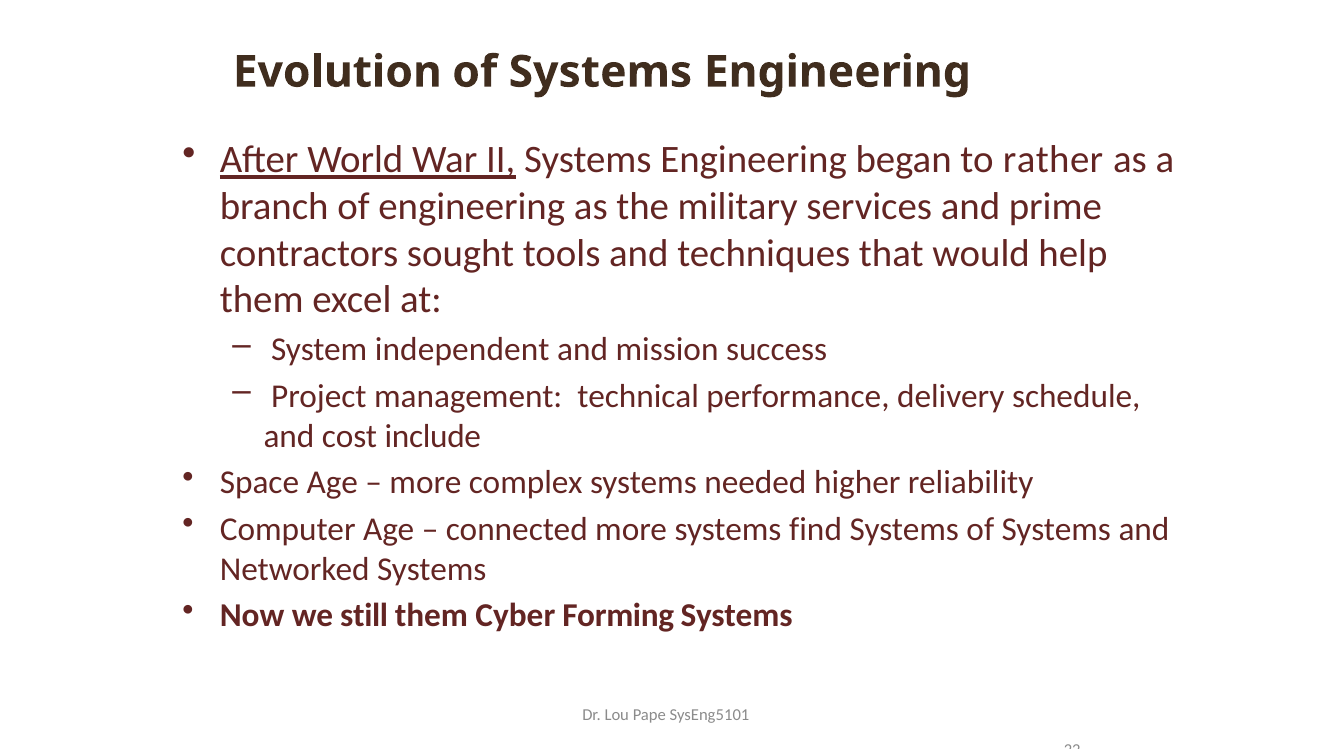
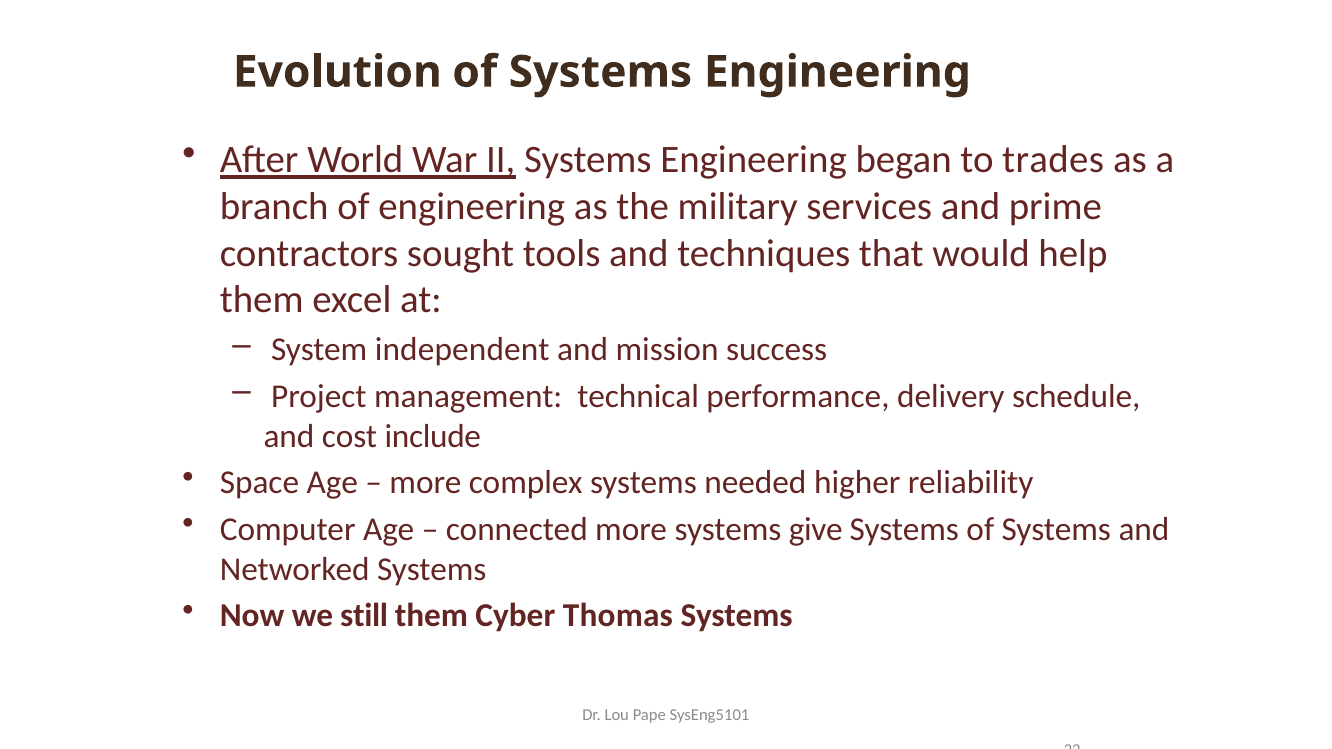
rather: rather -> trades
find: find -> give
Forming: Forming -> Thomas
